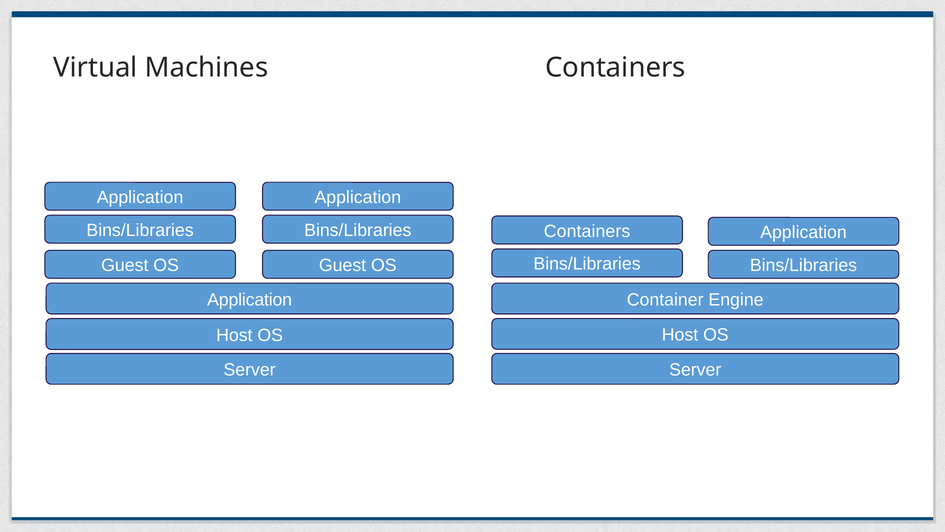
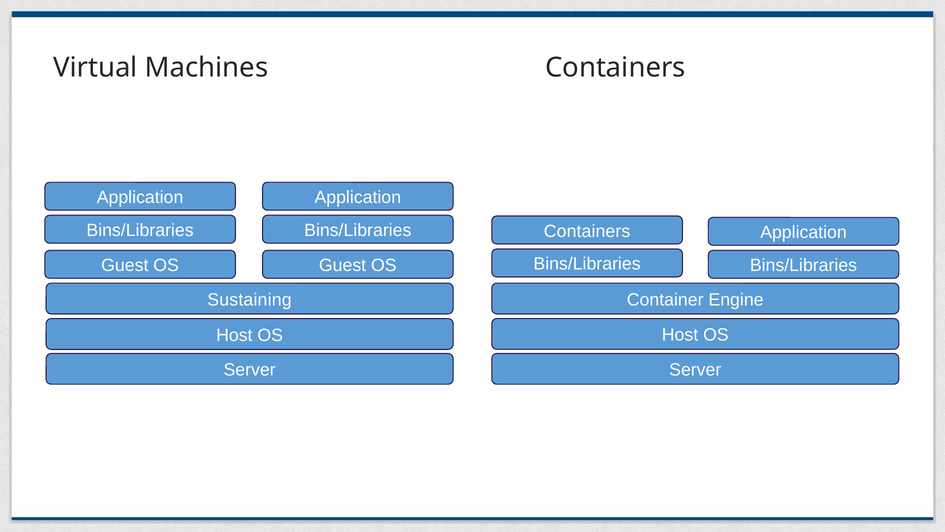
Application at (250, 299): Application -> Sustaining
